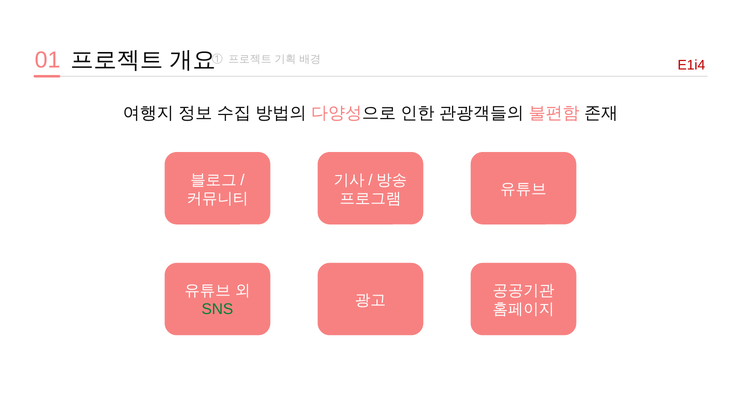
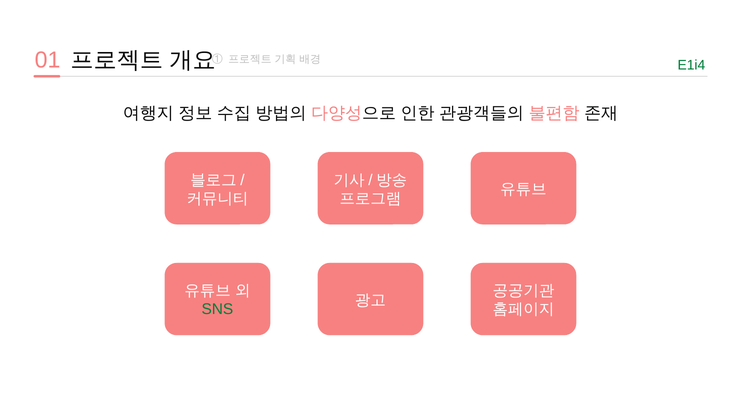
E1i4 colour: red -> green
